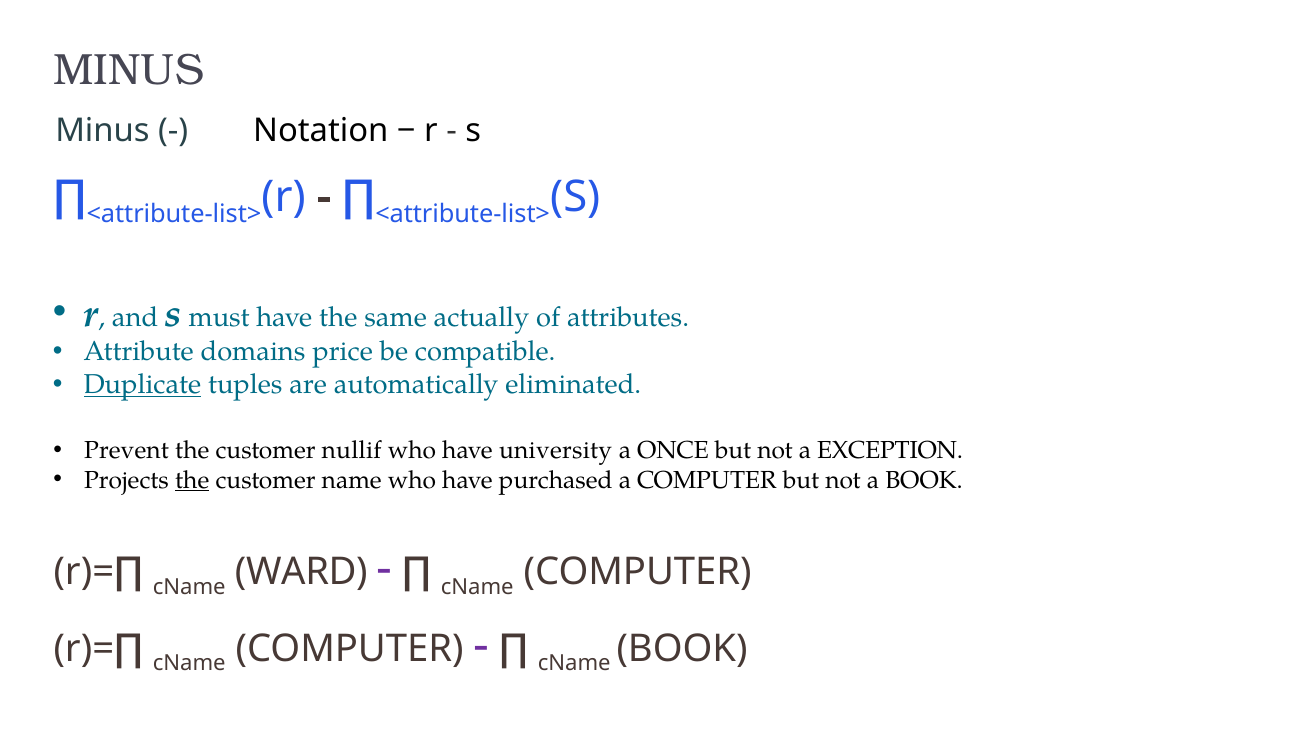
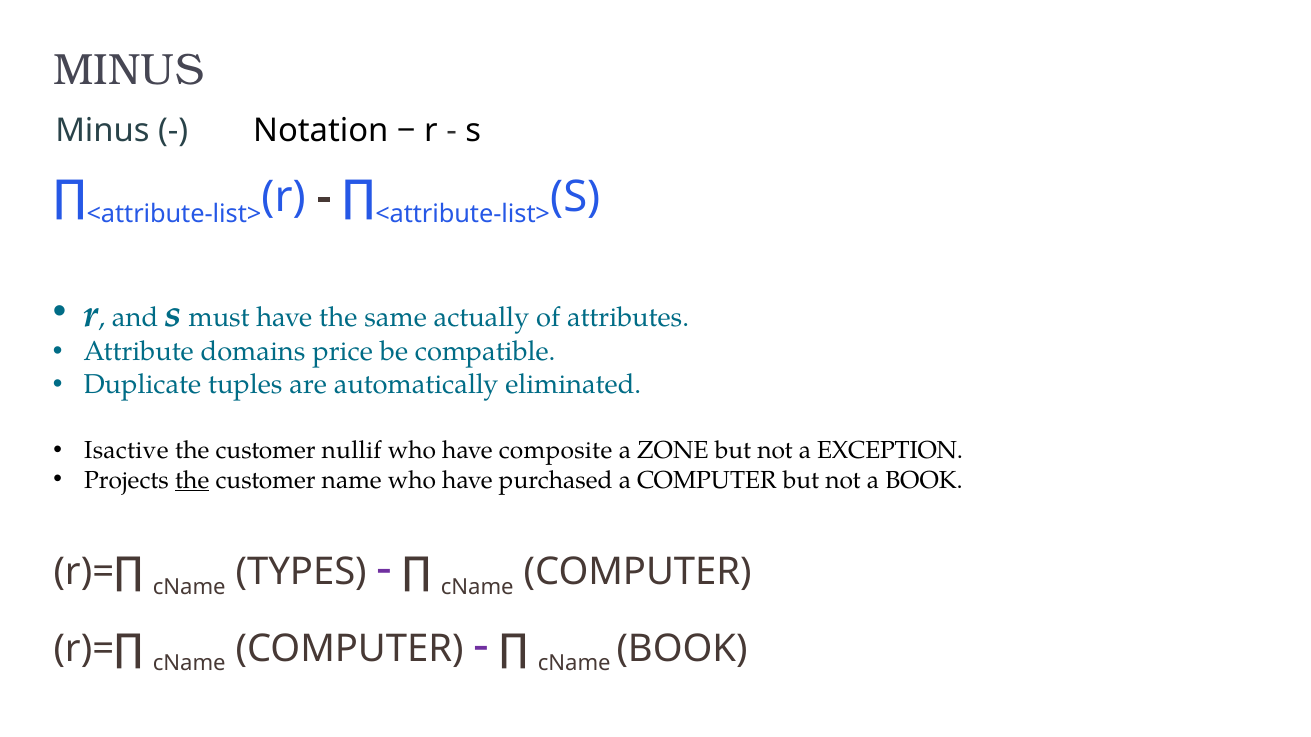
Duplicate underline: present -> none
Prevent: Prevent -> Isactive
university: university -> composite
ONCE: ONCE -> ZONE
WARD: WARD -> TYPES
